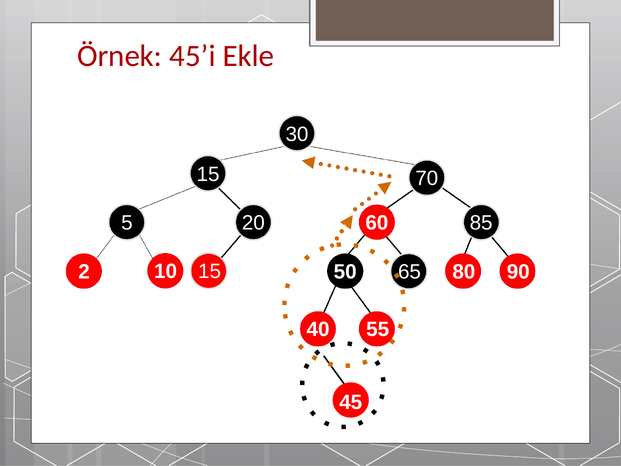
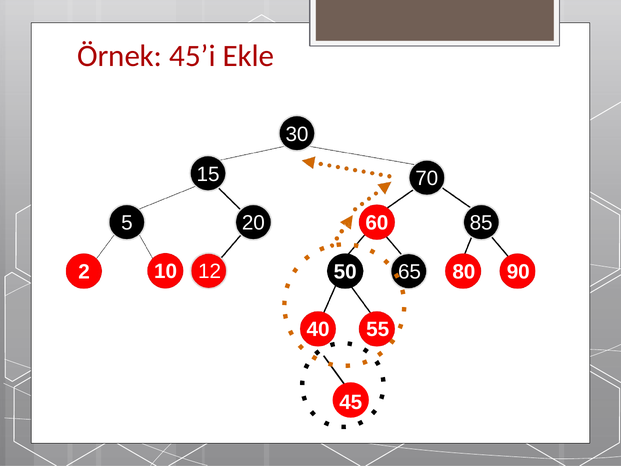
10 15: 15 -> 12
